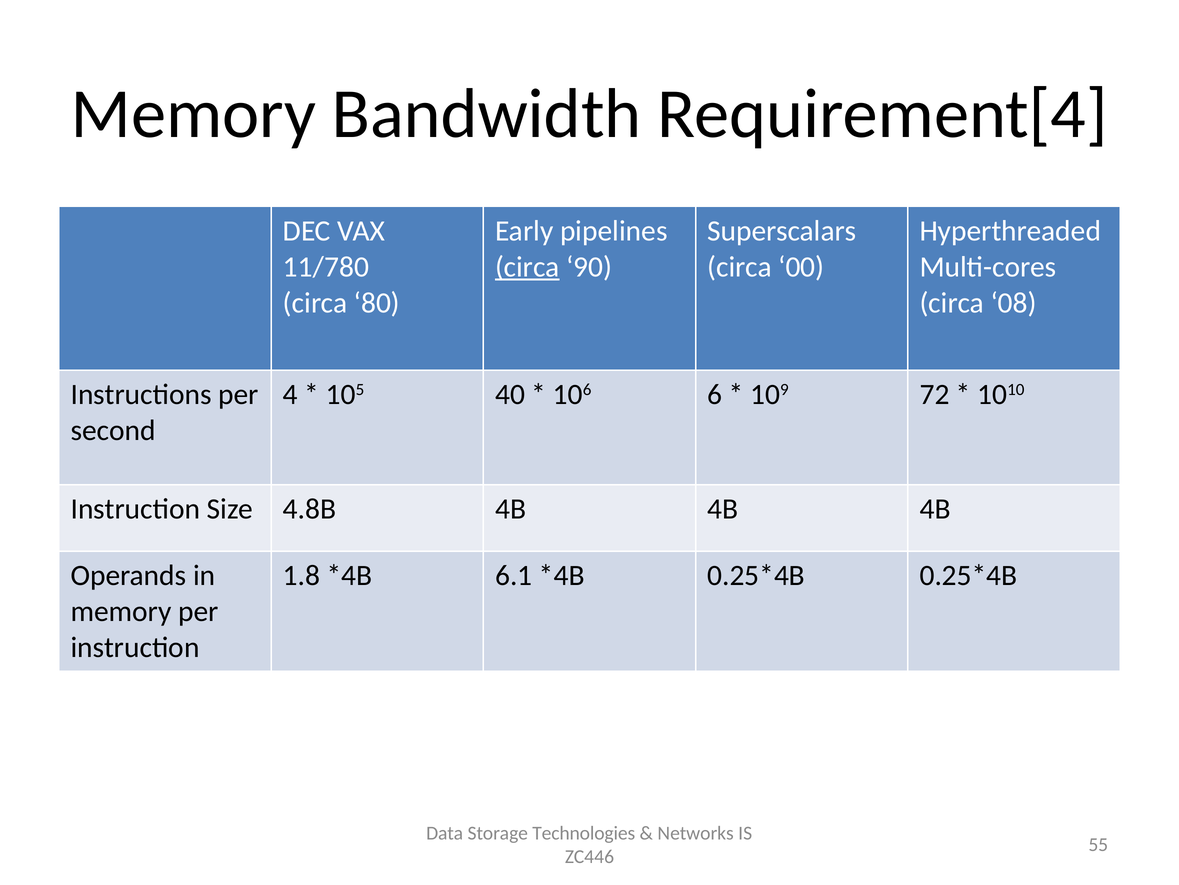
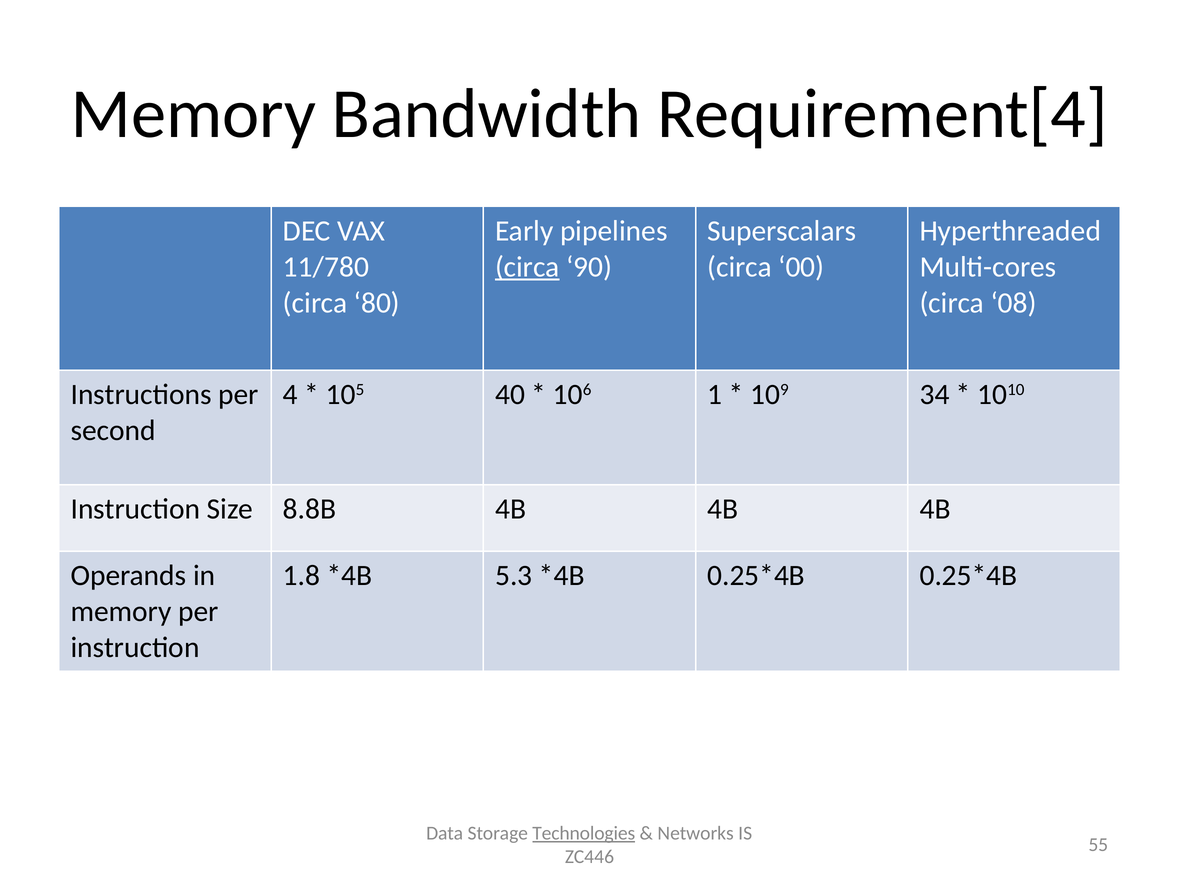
6: 6 -> 1
72: 72 -> 34
4.8B: 4.8B -> 8.8B
6.1: 6.1 -> 5.3
Technologies underline: none -> present
